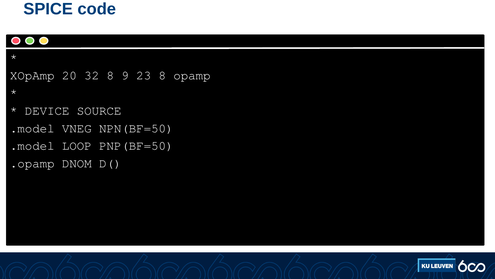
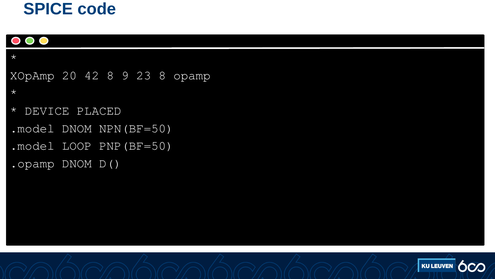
32: 32 -> 42
SOURCE: SOURCE -> PLACED
.model VNEG: VNEG -> DNOM
